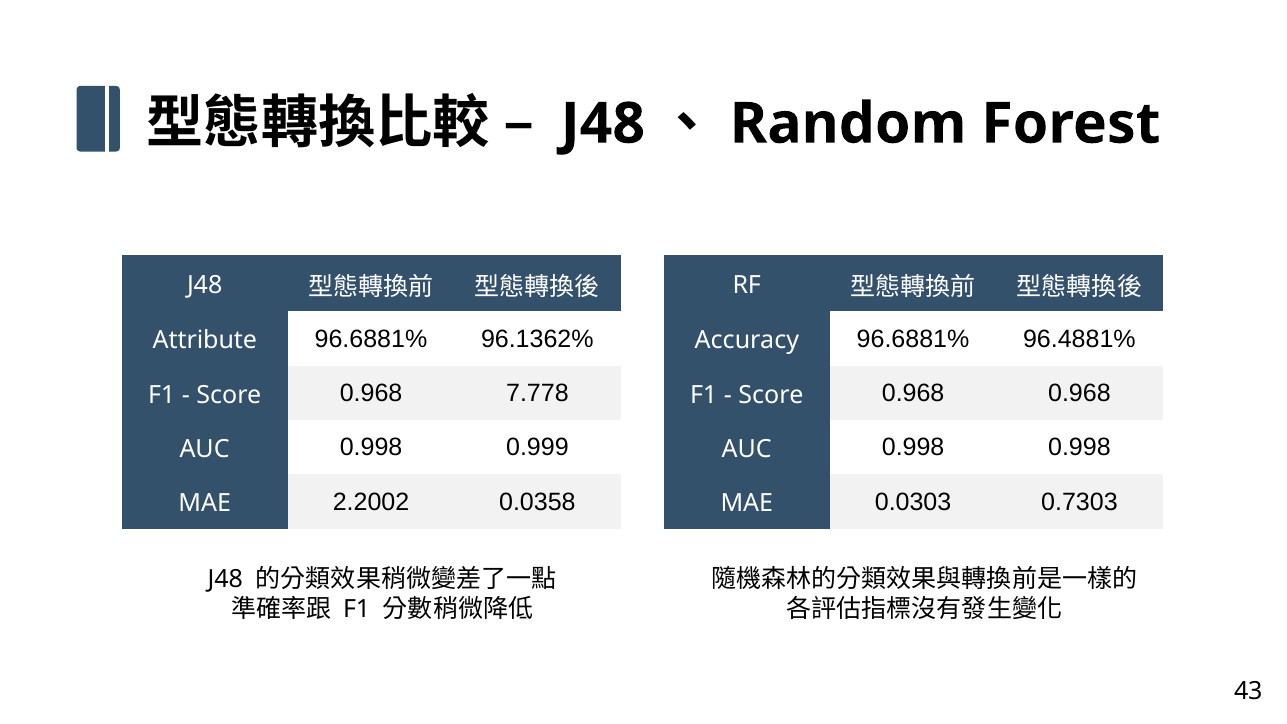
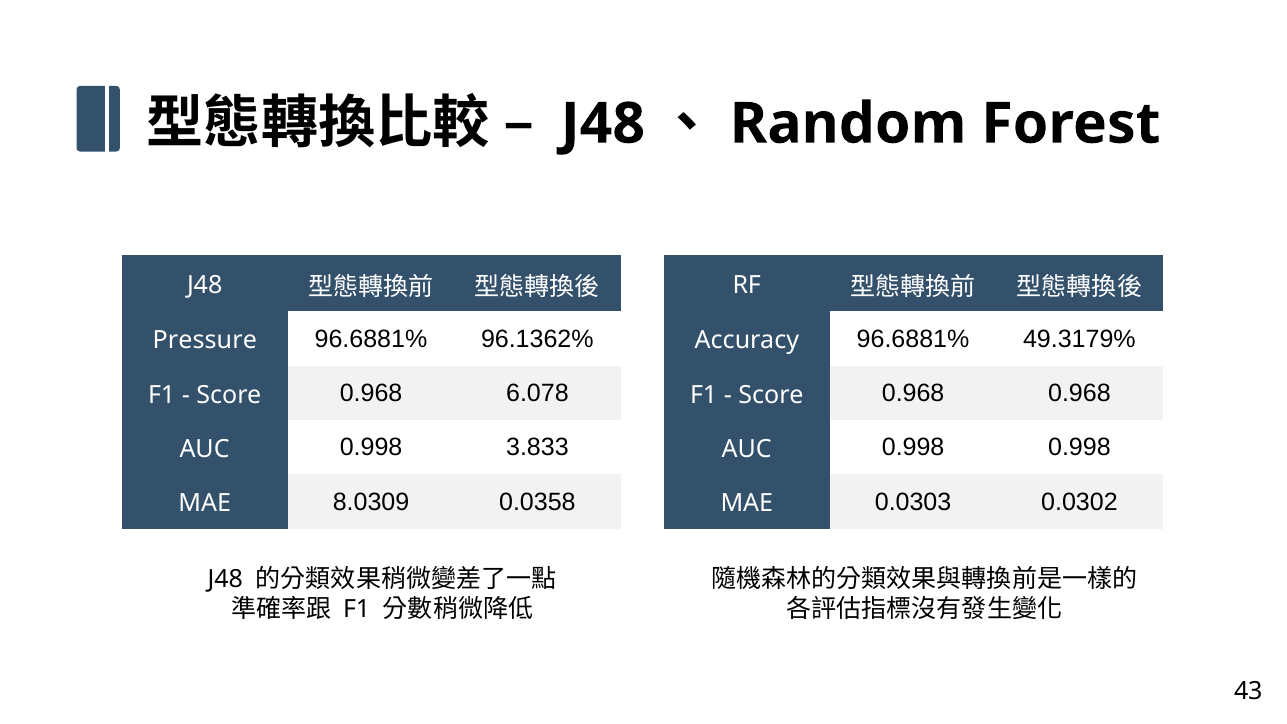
Attribute: Attribute -> Pressure
96.4881%: 96.4881% -> 49.3179%
7.778: 7.778 -> 6.078
0.999: 0.999 -> 3.833
2.2002: 2.2002 -> 8.0309
0.7303: 0.7303 -> 0.0302
